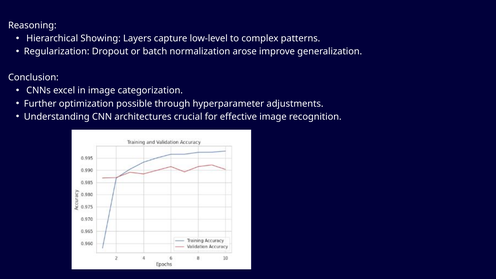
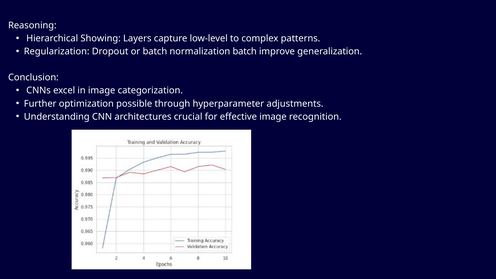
normalization arose: arose -> batch
